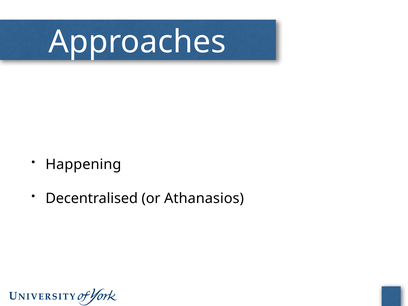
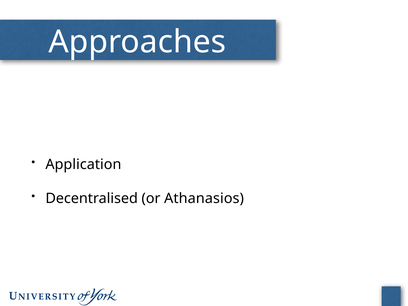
Happening: Happening -> Application
